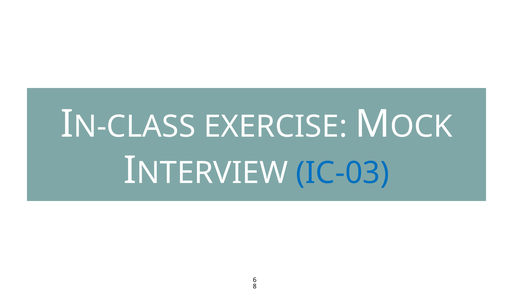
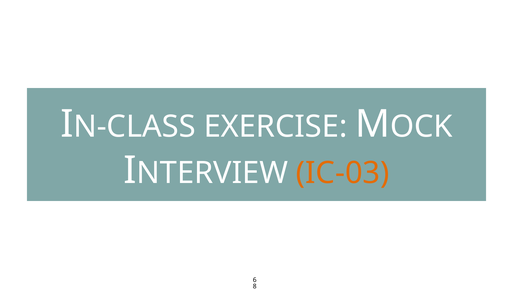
IC-03 colour: blue -> orange
